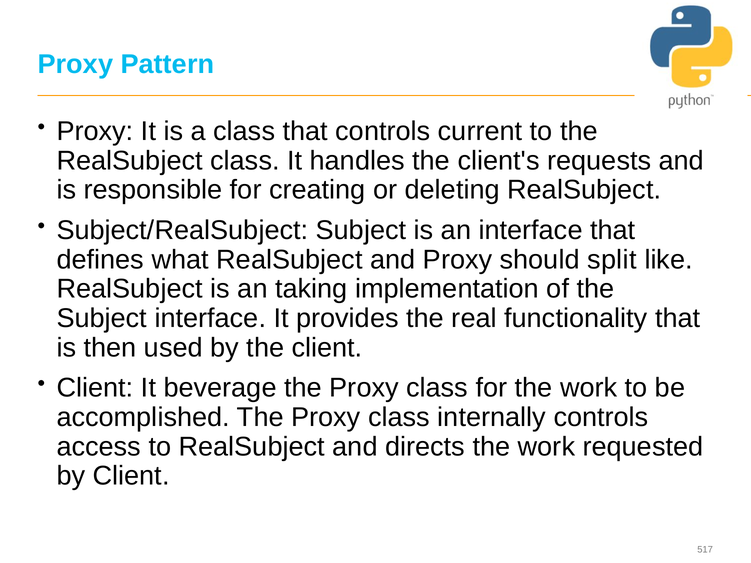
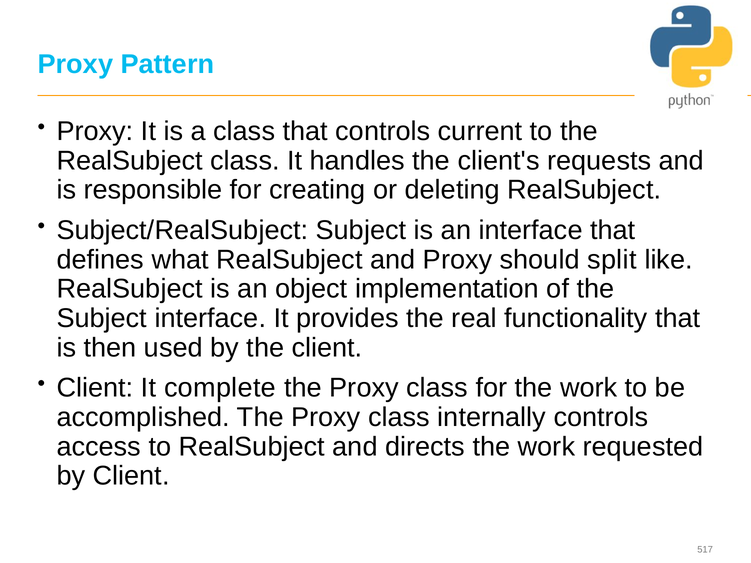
taking: taking -> object
beverage: beverage -> complete
